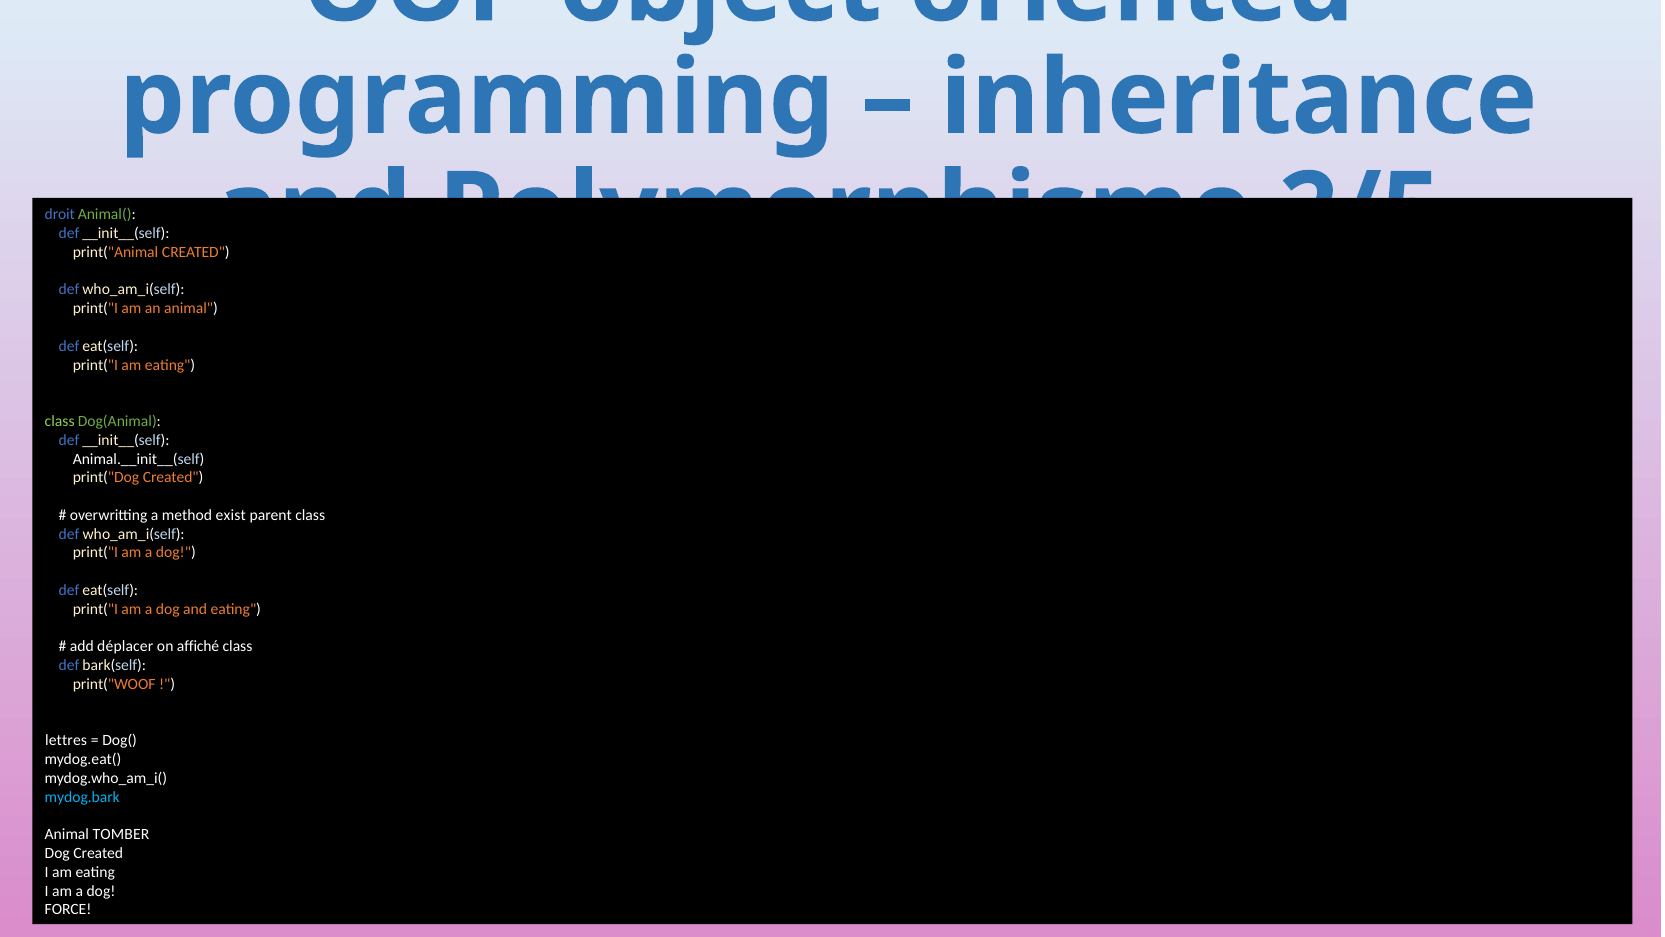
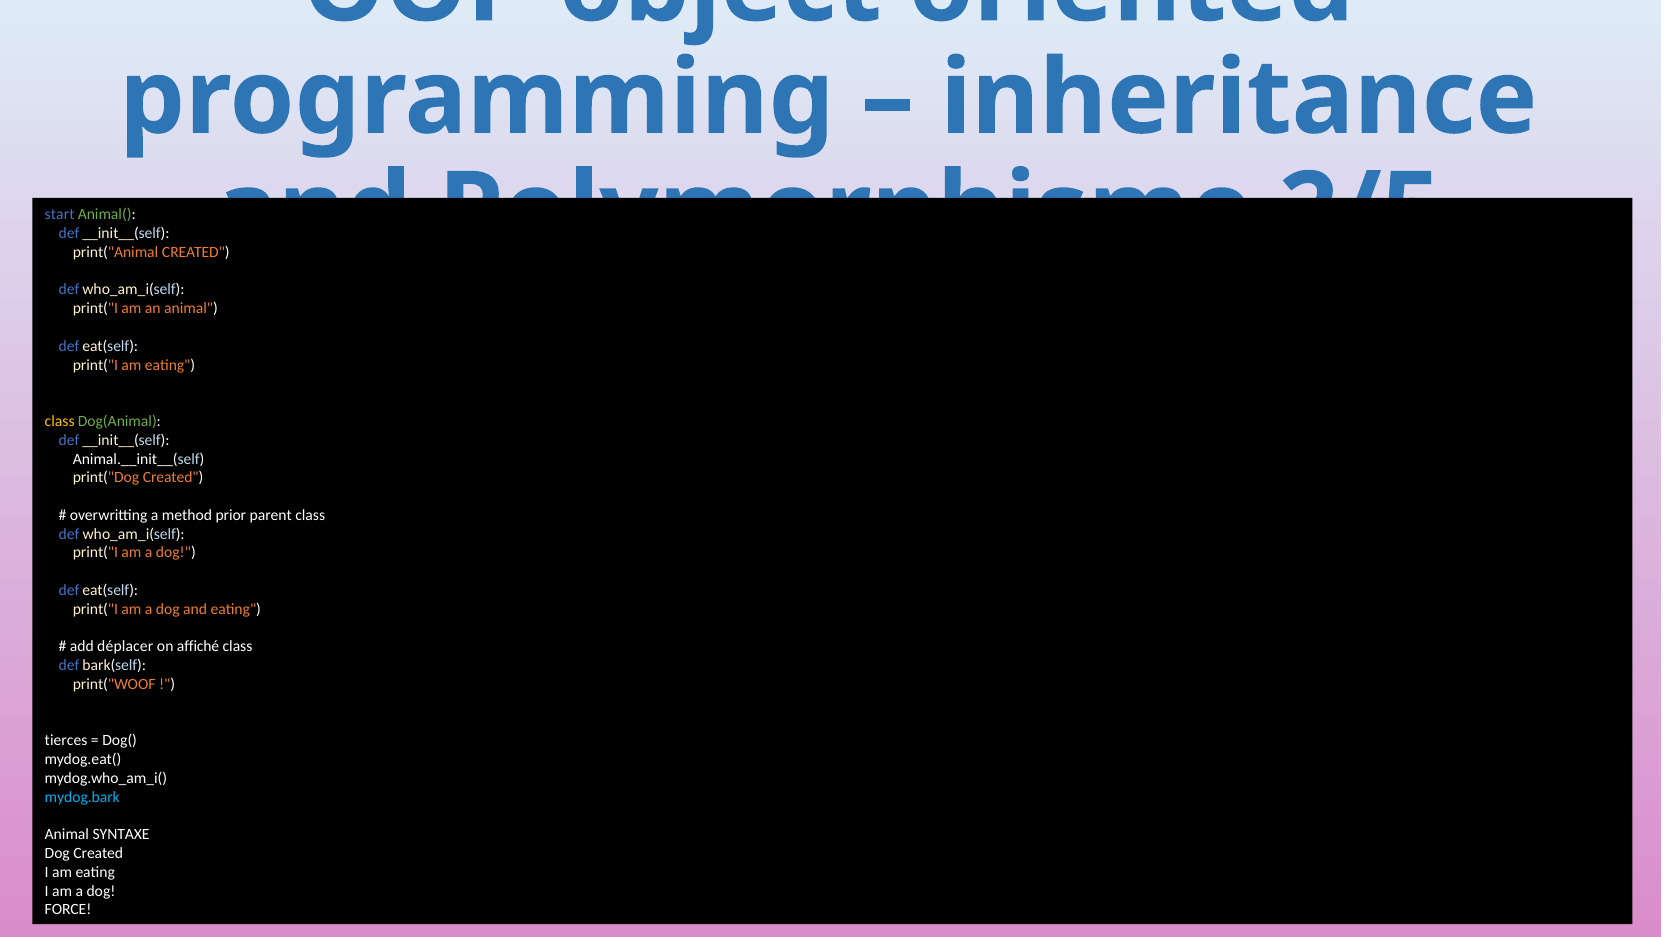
droit: droit -> start
class at (60, 421) colour: light green -> yellow
exist: exist -> prior
lettres: lettres -> tierces
TOMBER: TOMBER -> SYNTAXE
